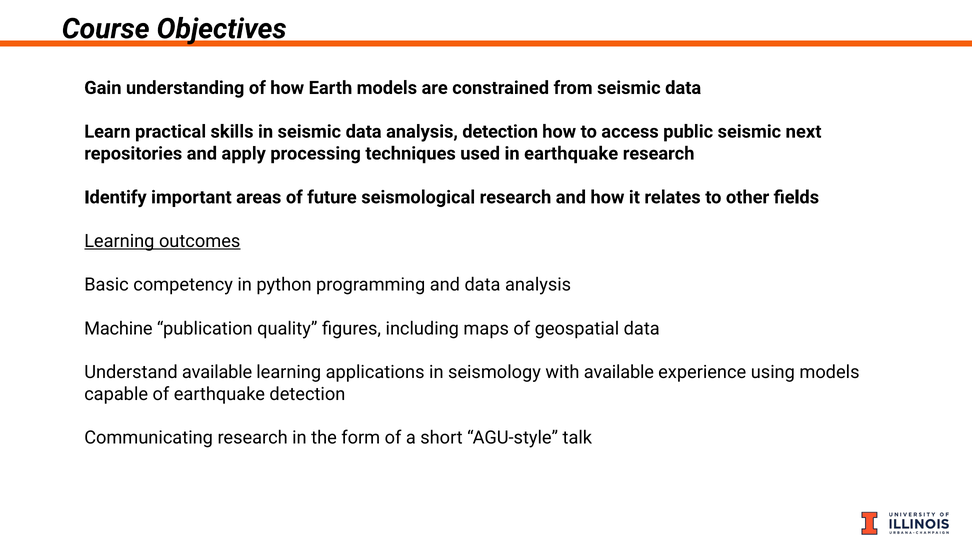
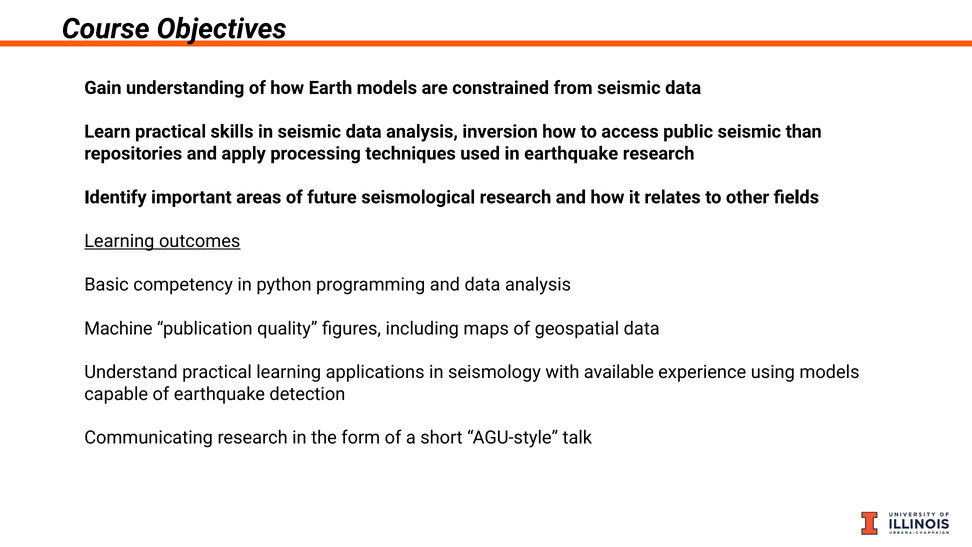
analysis detection: detection -> inversion
next: next -> than
Understand available: available -> practical
